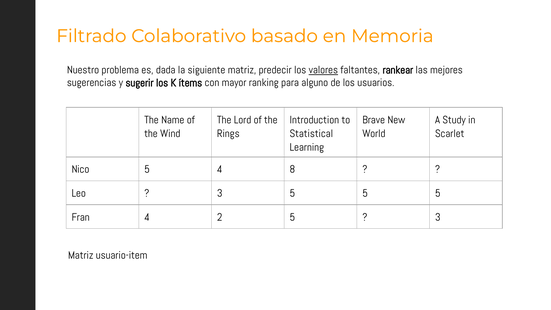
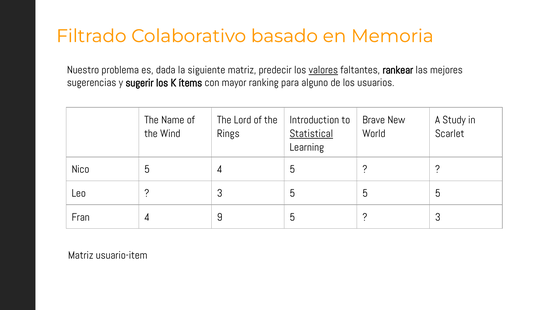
Statistical underline: none -> present
4 8: 8 -> 5
2: 2 -> 9
